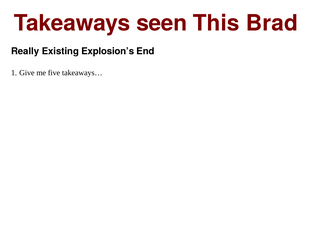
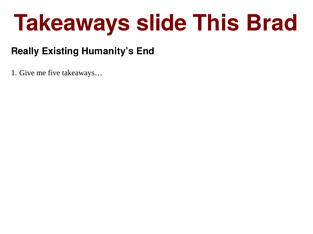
seen: seen -> slide
Explosion’s: Explosion’s -> Humanity’s
